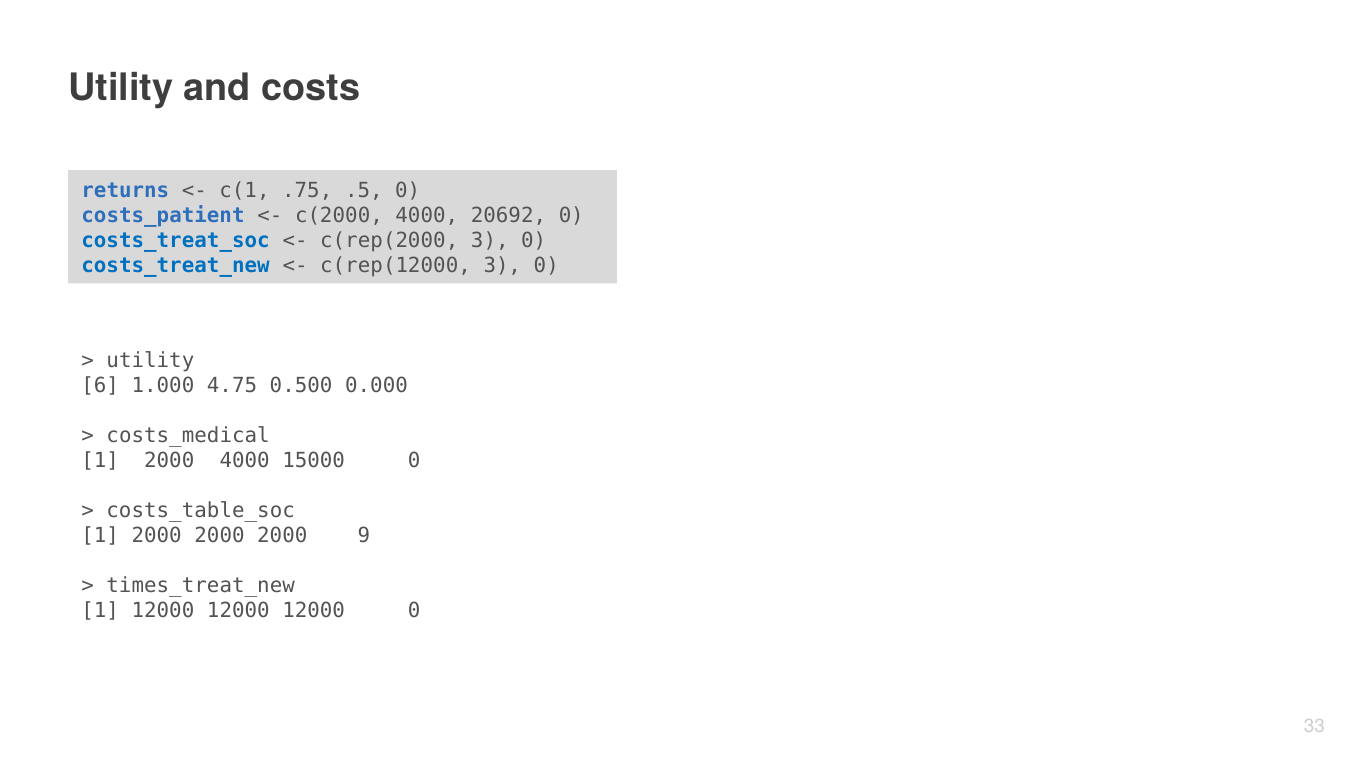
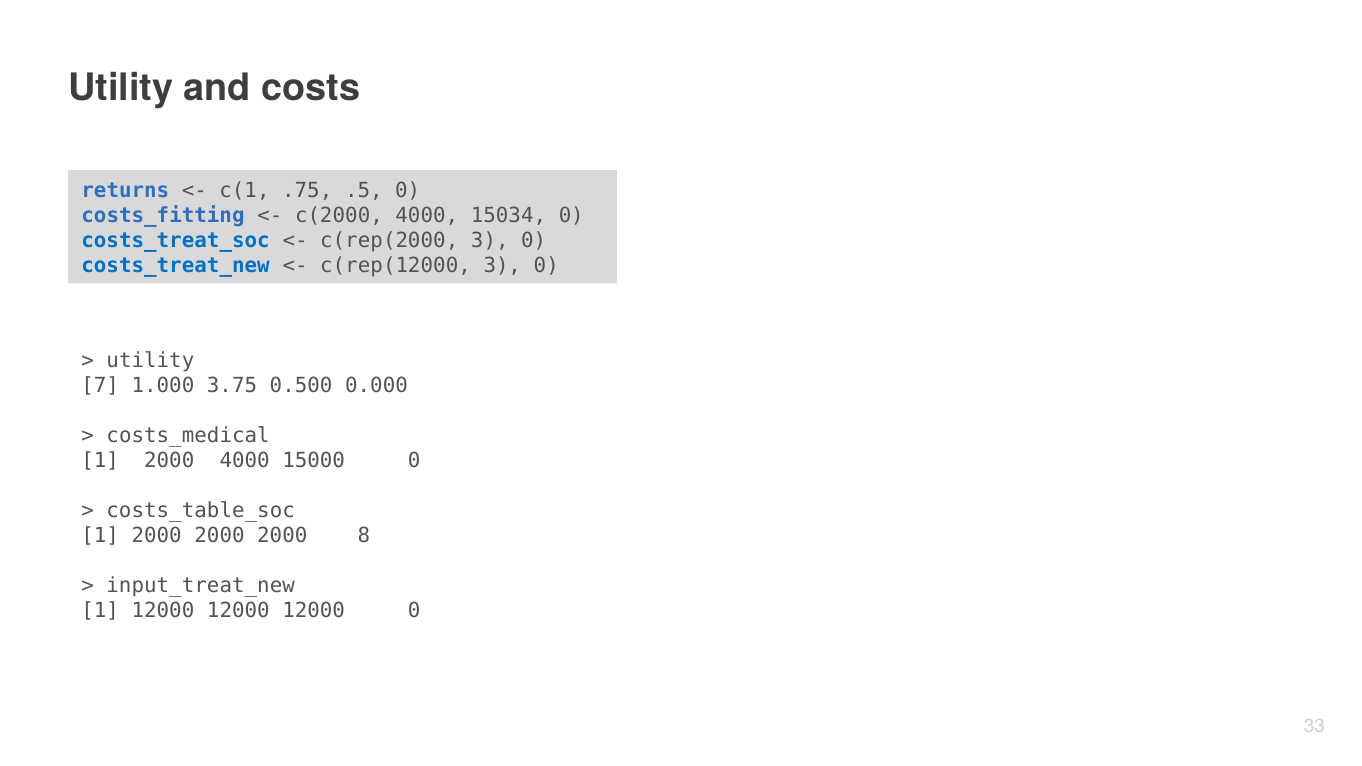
costs_patient: costs_patient -> costs_fitting
20692: 20692 -> 15034
6: 6 -> 7
4.75: 4.75 -> 3.75
9: 9 -> 8
times_treat_new: times_treat_new -> input_treat_new
